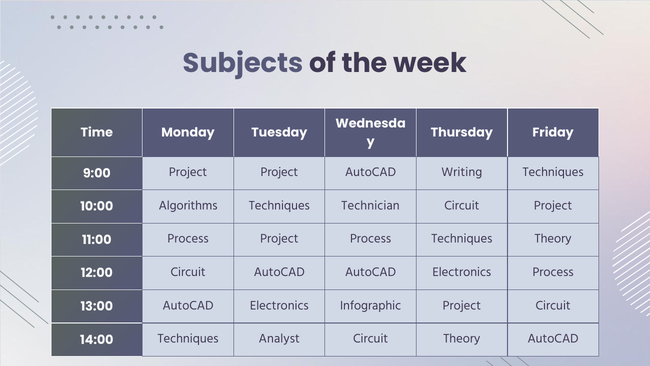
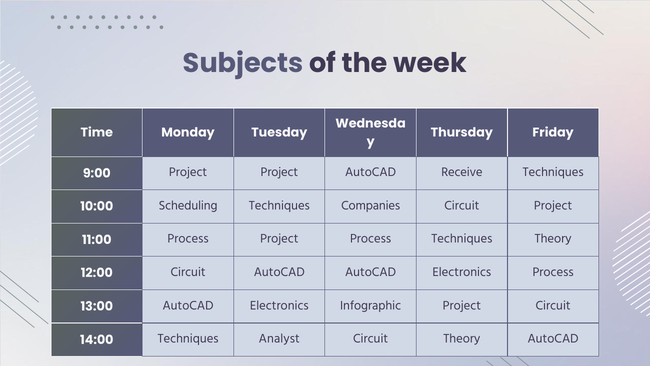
Writing: Writing -> Receive
Algorithms: Algorithms -> Scheduling
Technician: Technician -> Companies
